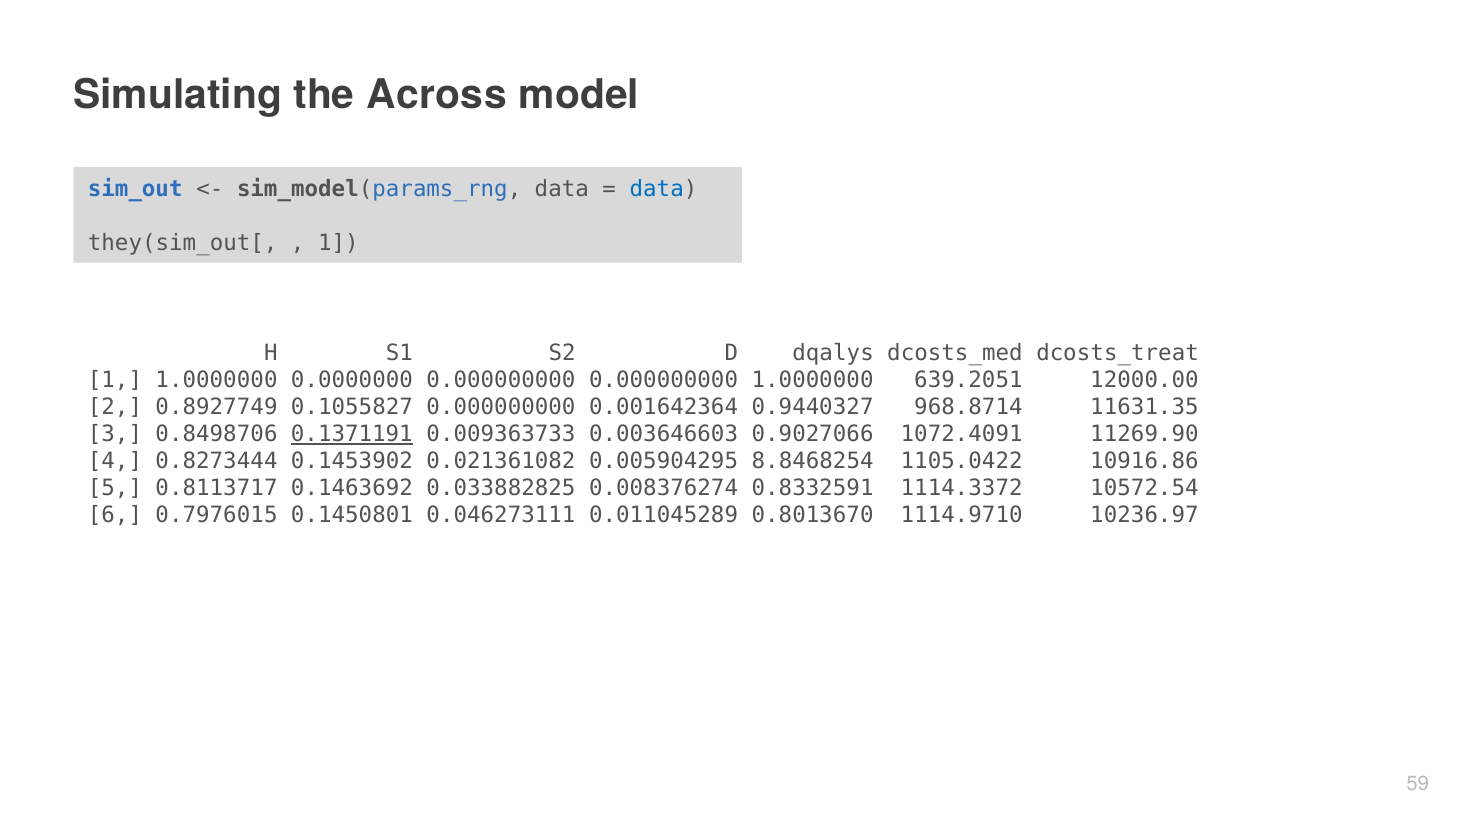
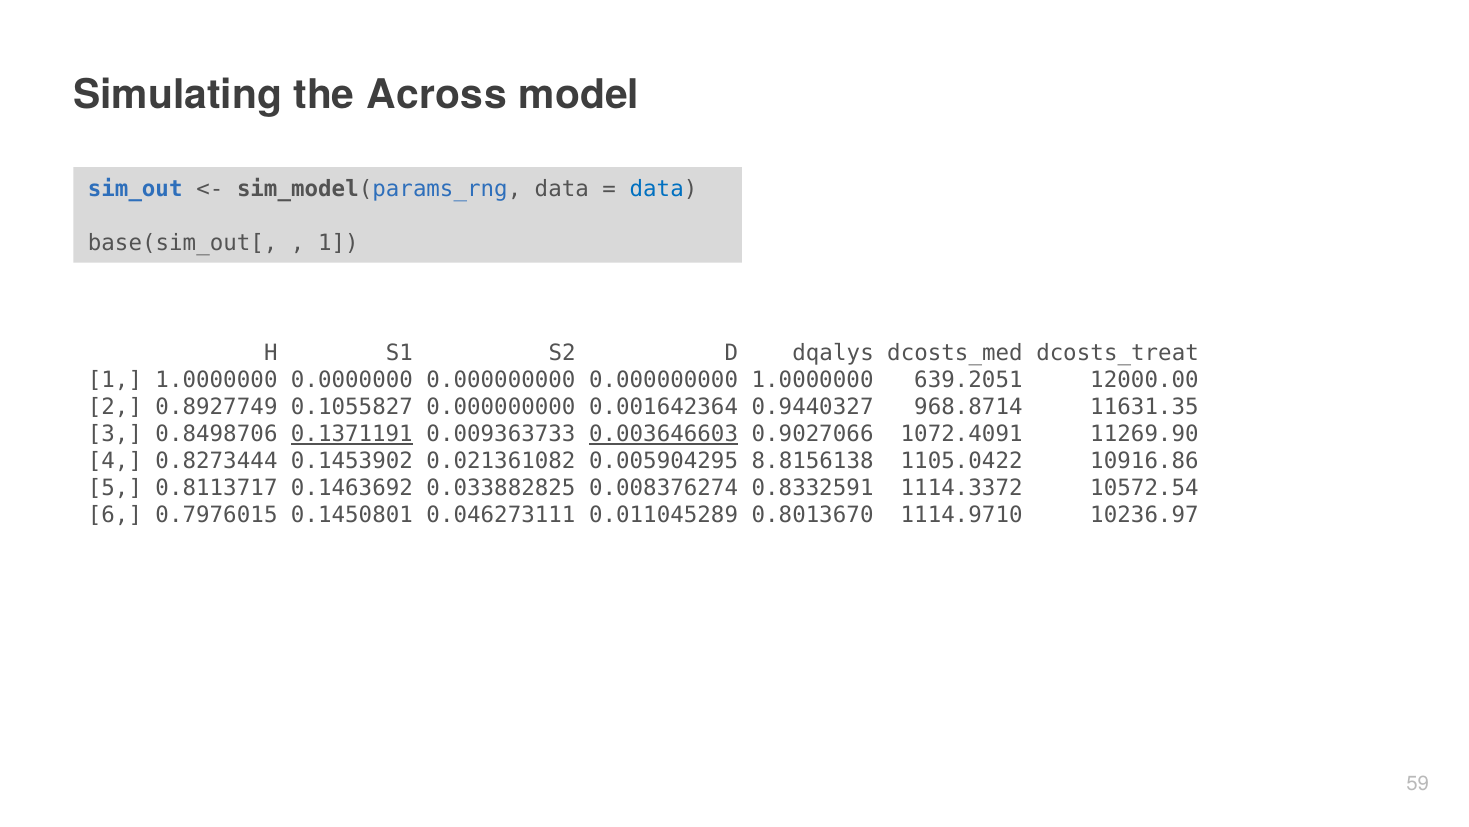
they(sim_out[: they(sim_out[ -> base(sim_out[
0.003646603 underline: none -> present
8.8468254: 8.8468254 -> 8.8156138
